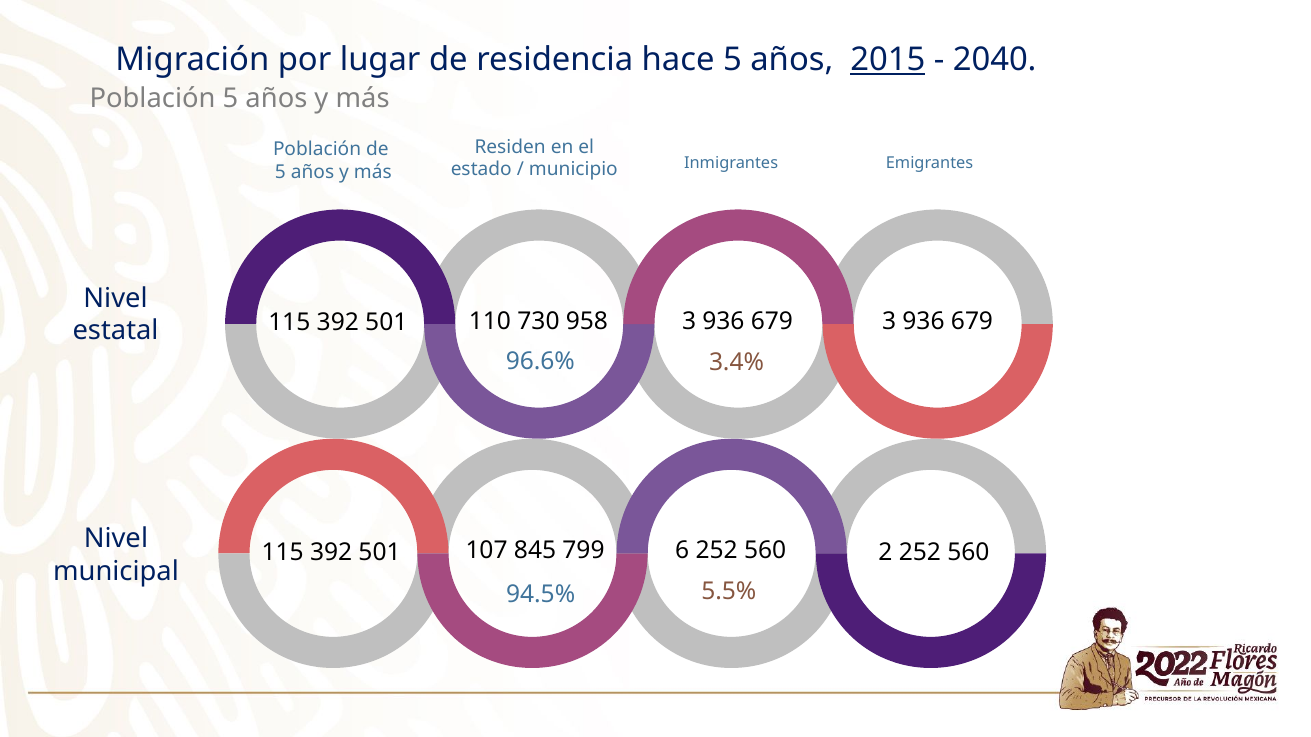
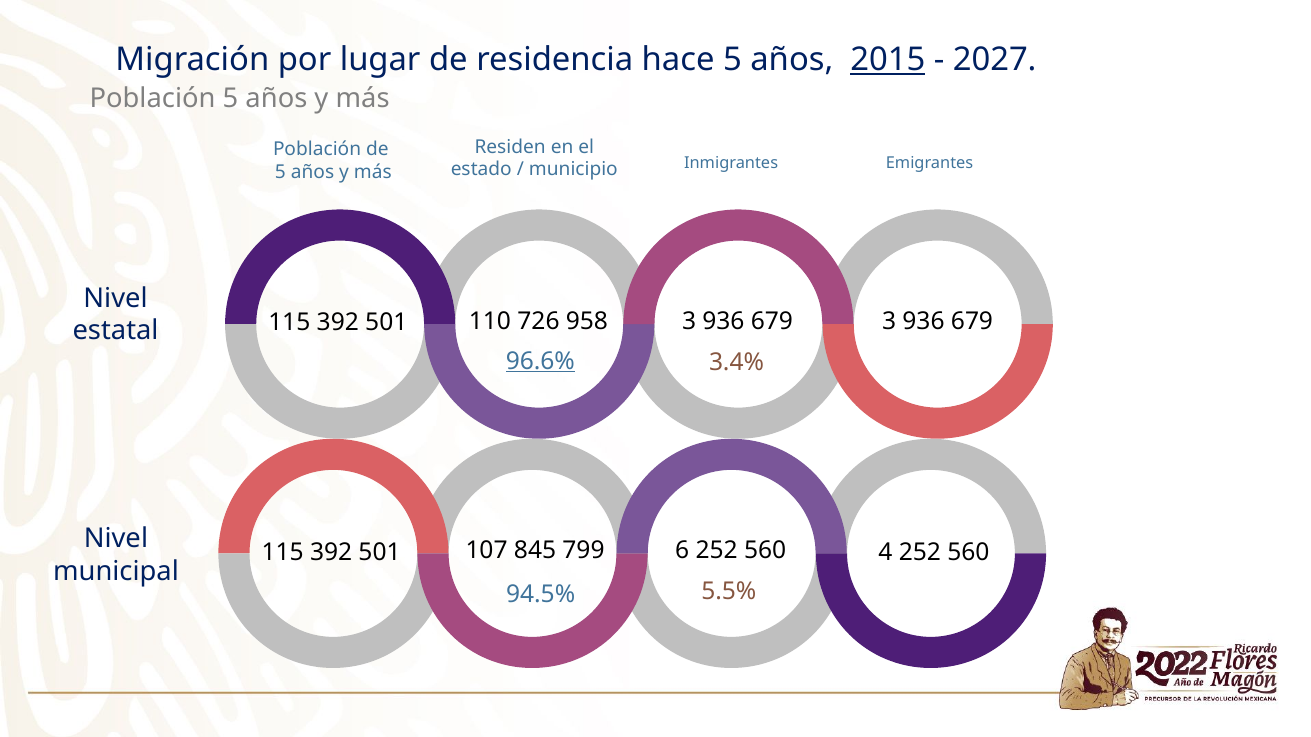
2040: 2040 -> 2027
730: 730 -> 726
96.6% underline: none -> present
2: 2 -> 4
